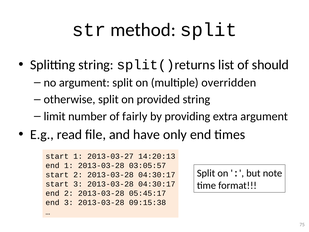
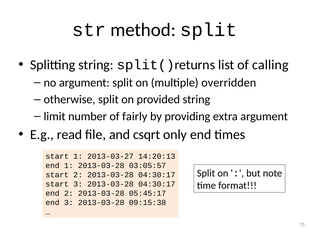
should: should -> calling
have: have -> csqrt
